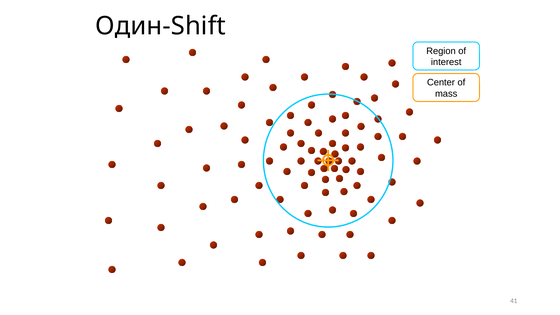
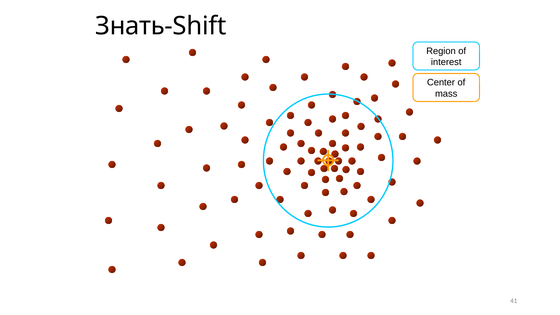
Один-Shift: Один-Shift -> Знать-Shift
